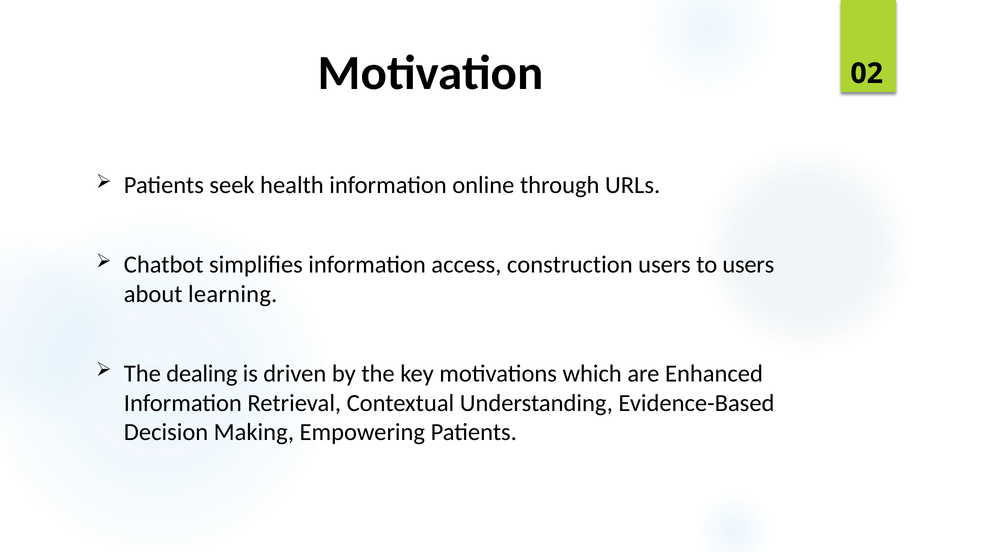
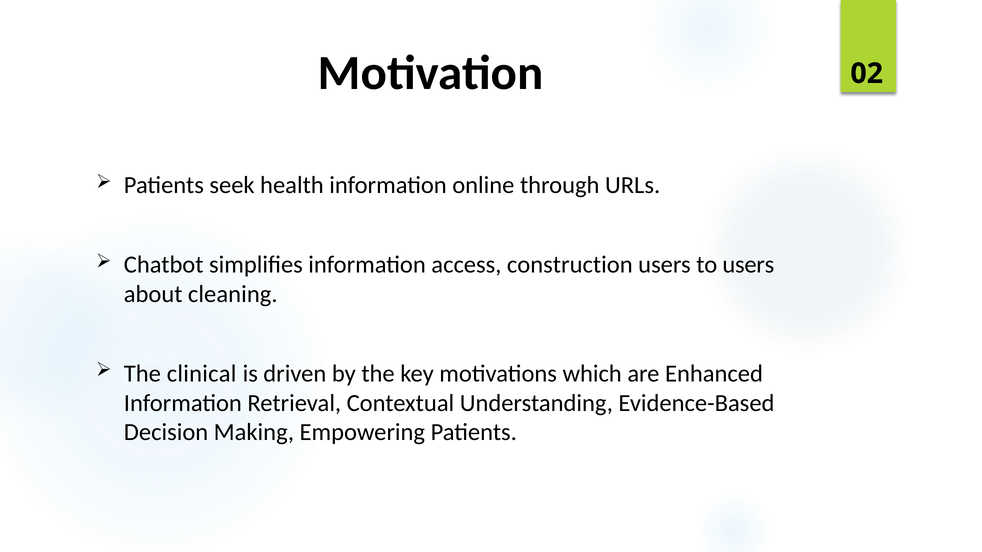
learning: learning -> cleaning
dealing: dealing -> clinical
